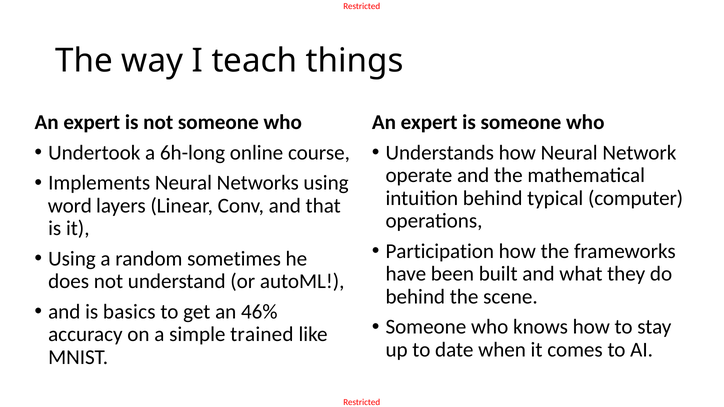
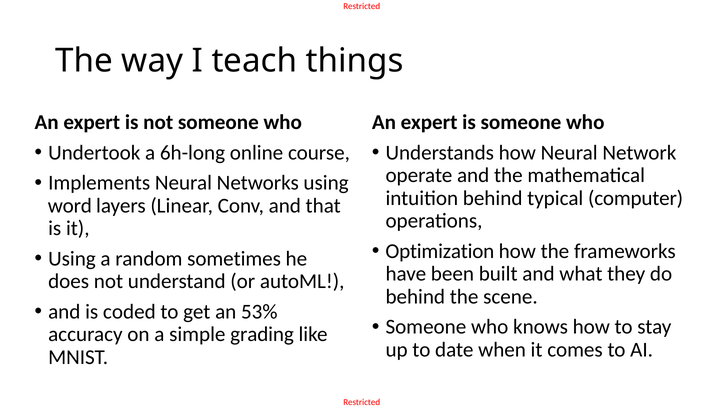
Participation: Participation -> Optimization
basics: basics -> coded
46%: 46% -> 53%
trained: trained -> grading
